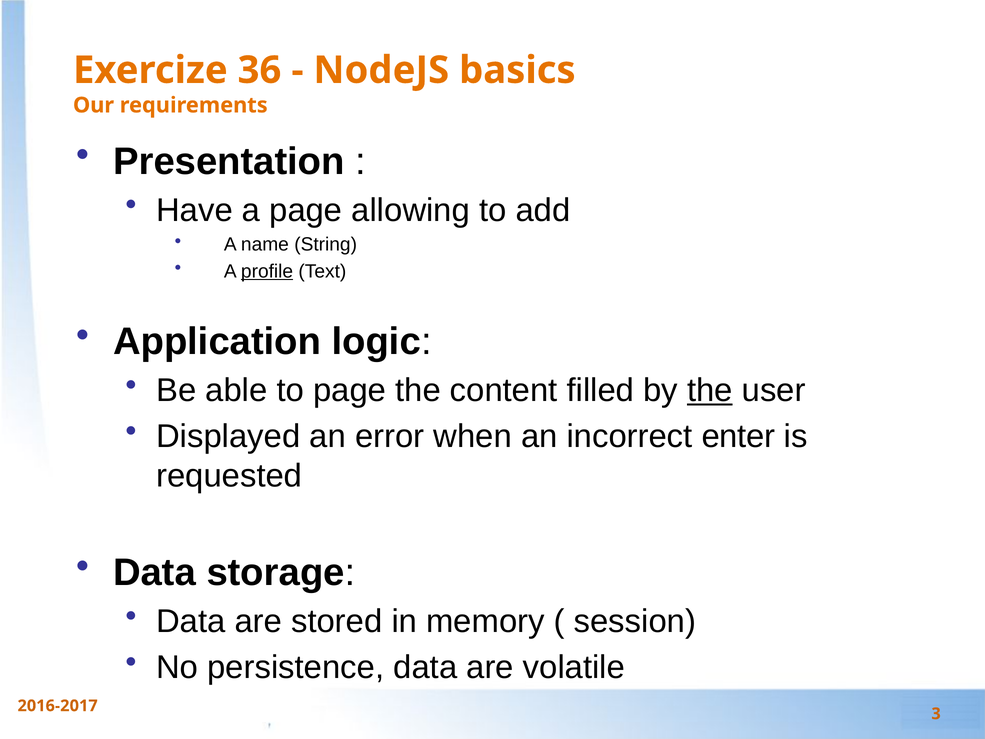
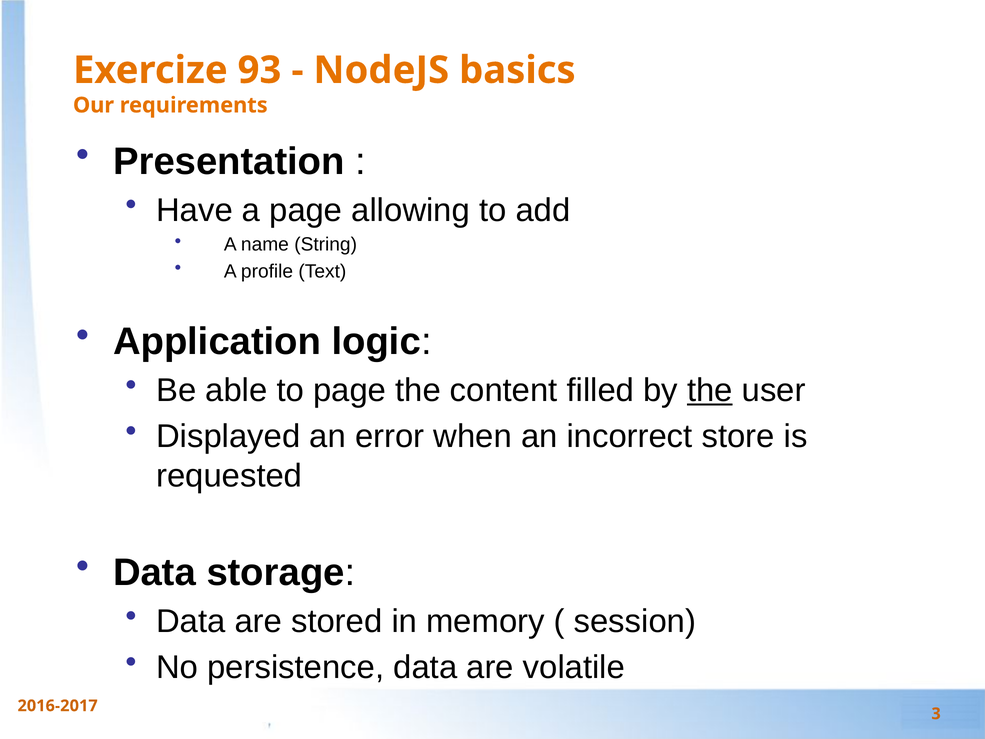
36: 36 -> 93
profile underline: present -> none
enter: enter -> store
